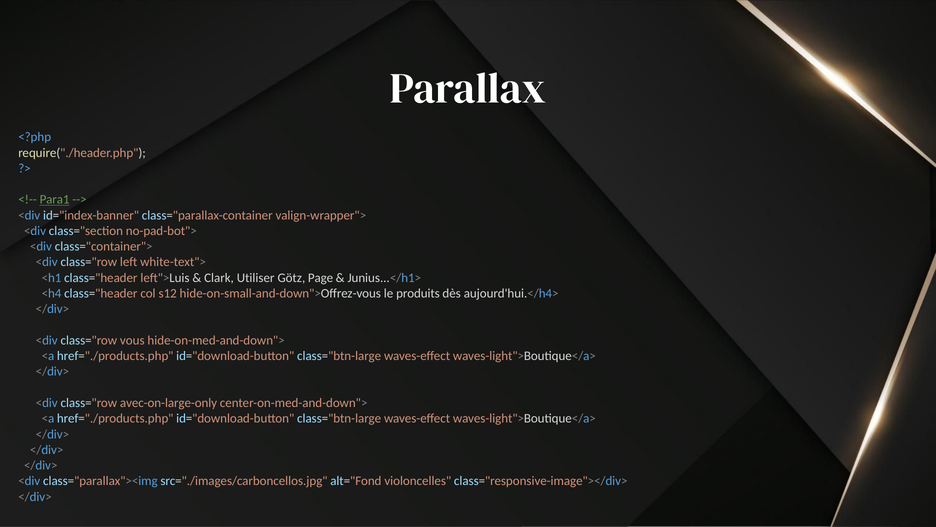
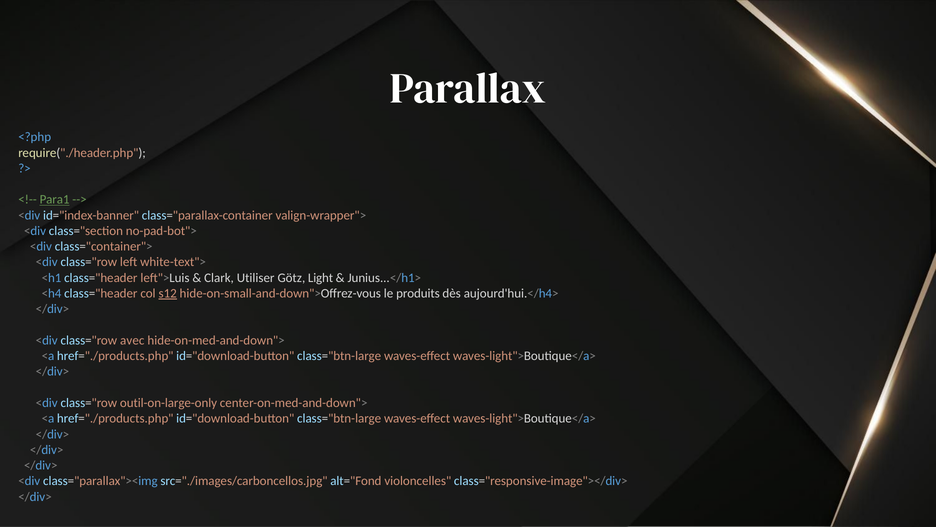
Page: Page -> Light
s12 underline: none -> present
vous: vous -> avec
avec-on-large-only: avec-on-large-only -> outil-on-large-only
